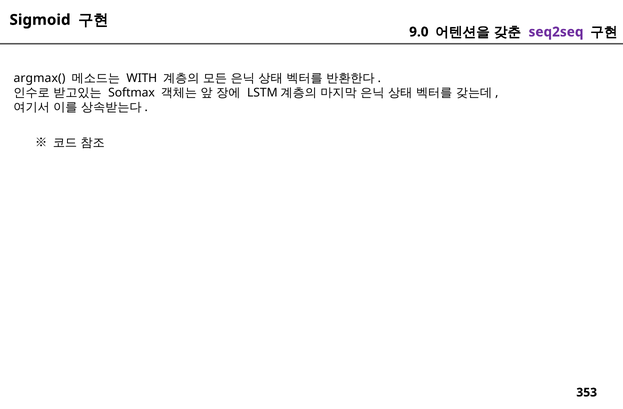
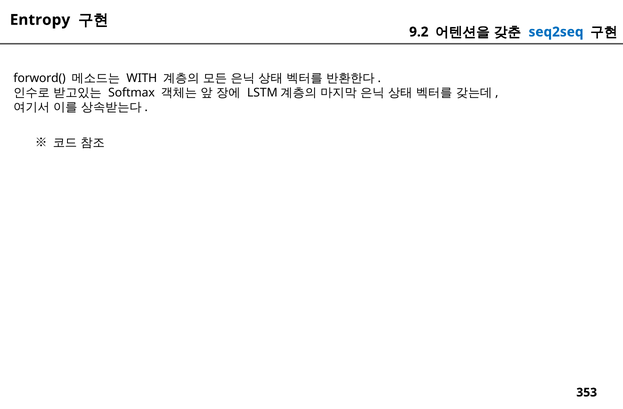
Sigmoid: Sigmoid -> Entropy
9.0: 9.0 -> 9.2
seq2seq colour: purple -> blue
argmax(: argmax( -> forword(
